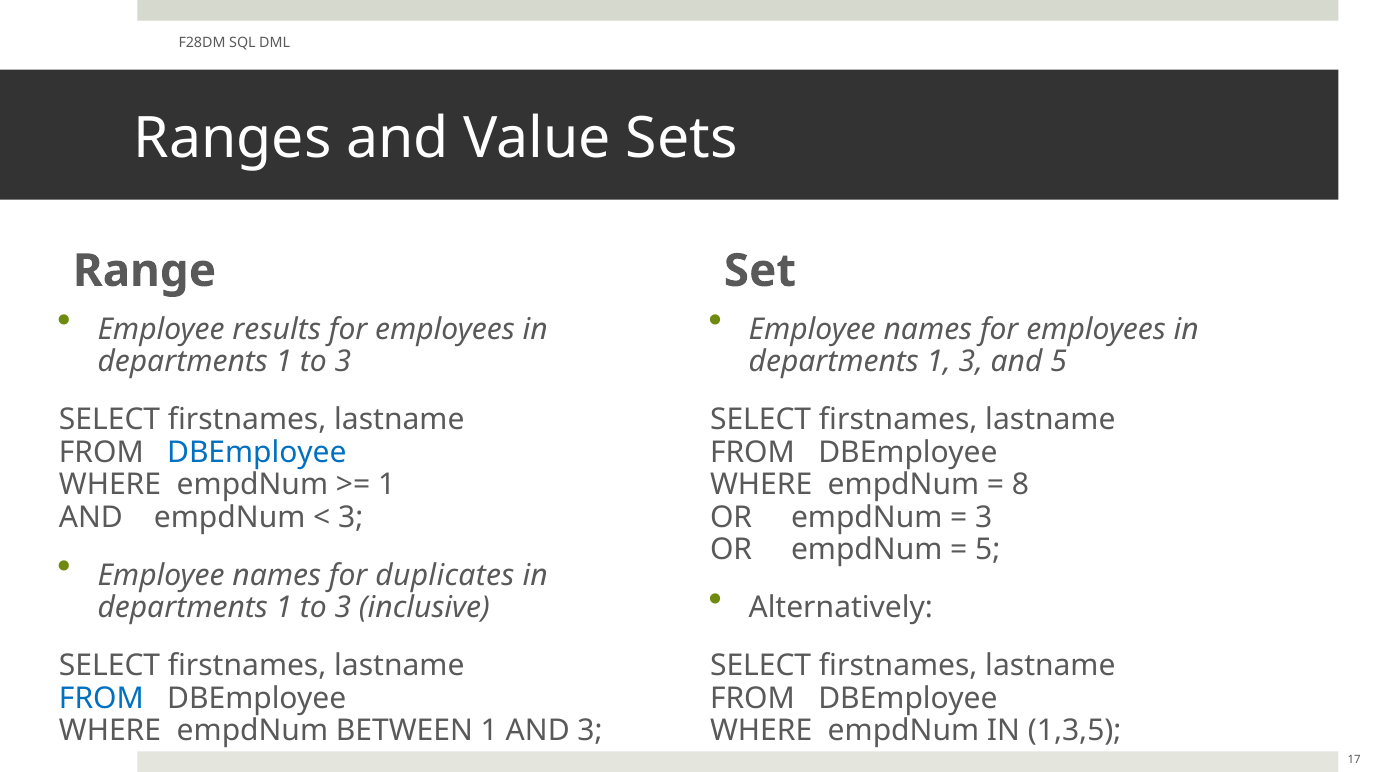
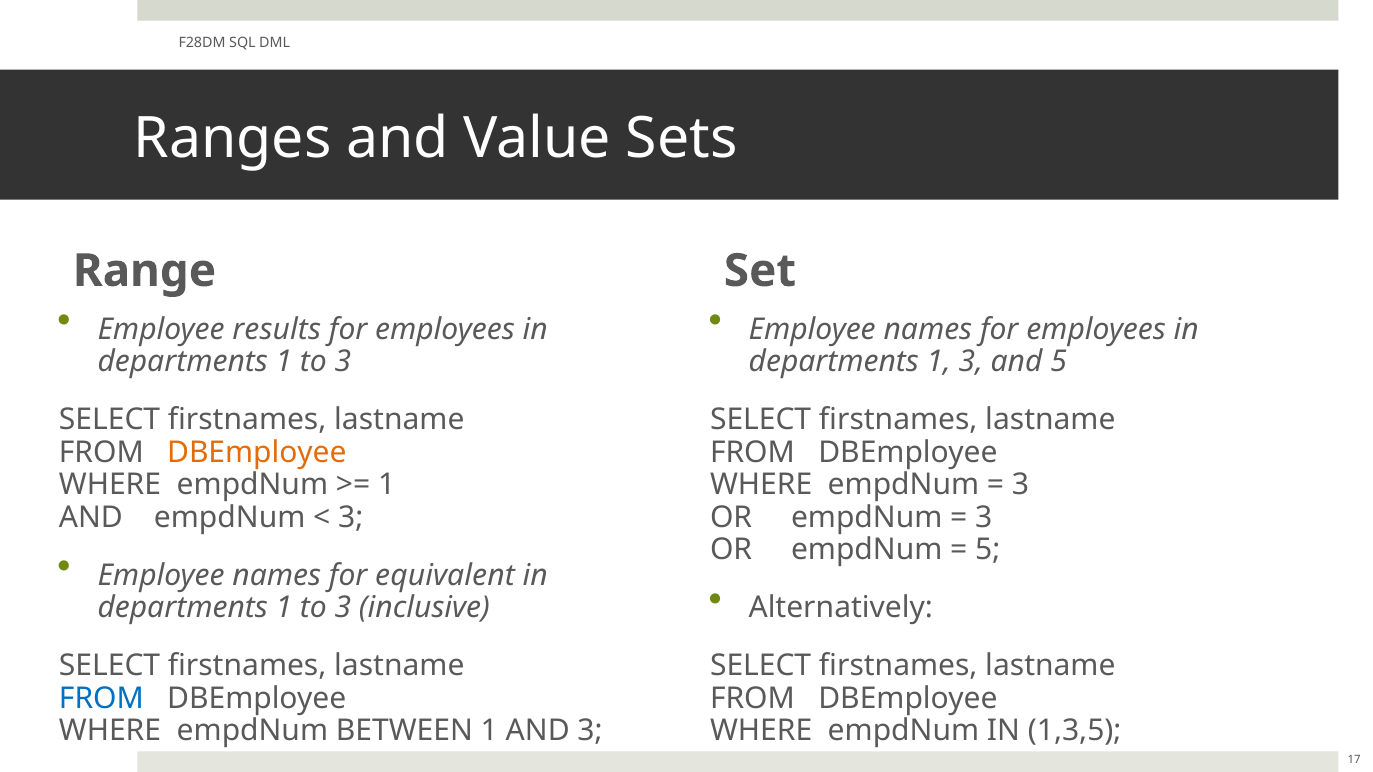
DBEmployee at (257, 453) colour: blue -> orange
8 at (1021, 485): 8 -> 3
duplicates: duplicates -> equivalent
